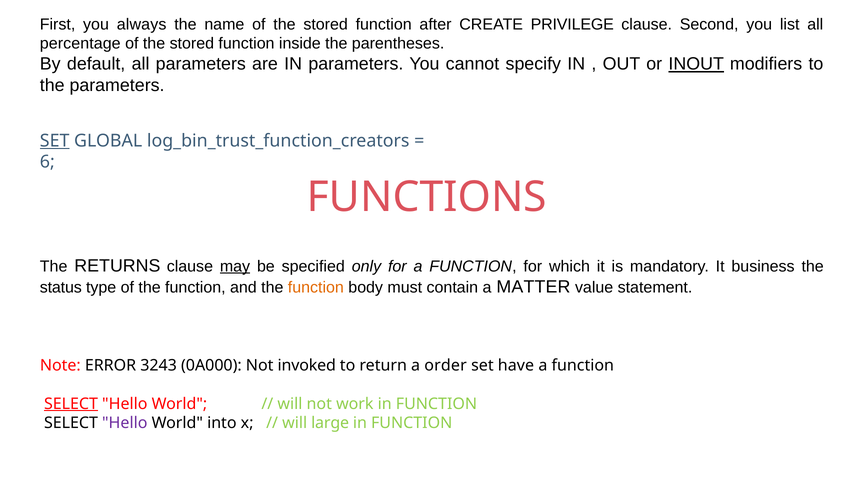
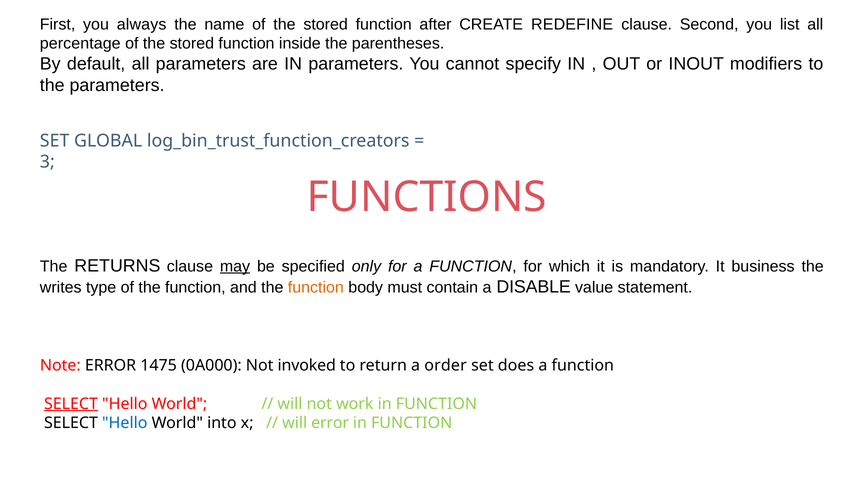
PRIVILEGE: PRIVILEGE -> REDEFINE
INOUT underline: present -> none
SET at (55, 141) underline: present -> none
6: 6 -> 3
status: status -> writes
MATTER: MATTER -> DISABLE
3243: 3243 -> 1475
have: have -> does
Hello at (125, 423) colour: purple -> blue
will large: large -> error
